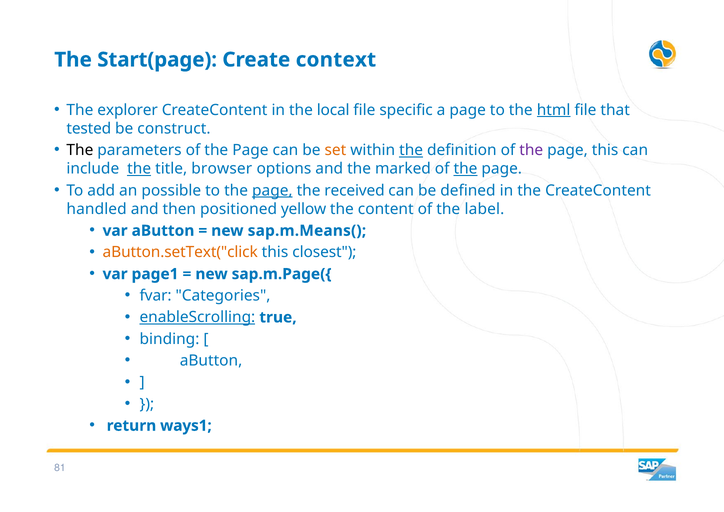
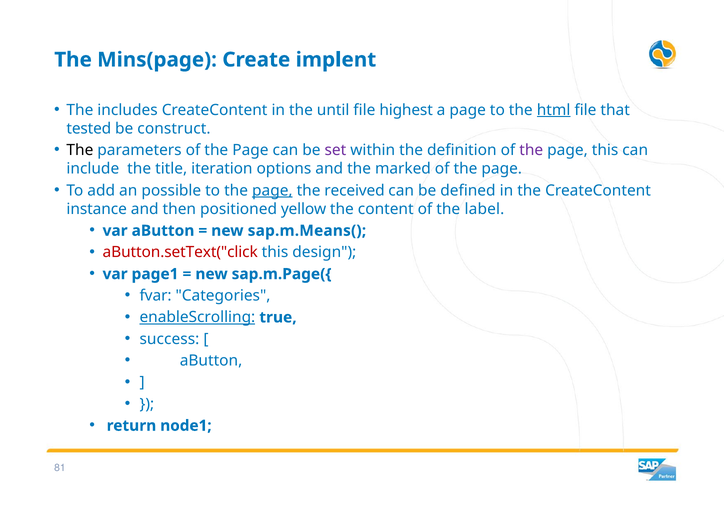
Start(page: Start(page -> Mins(page
context: context -> implent
explorer: explorer -> includes
local: local -> until
specific: specific -> highest
set colour: orange -> purple
the at (411, 150) underline: present -> none
the at (139, 169) underline: present -> none
browser: browser -> iteration
the at (466, 169) underline: present -> none
handled: handled -> instance
aButton.setText("click colour: orange -> red
closest: closest -> design
binding: binding -> success
ways1: ways1 -> node1
